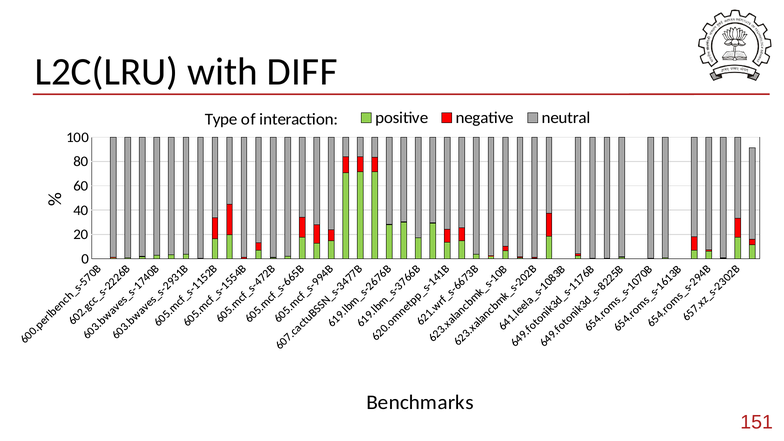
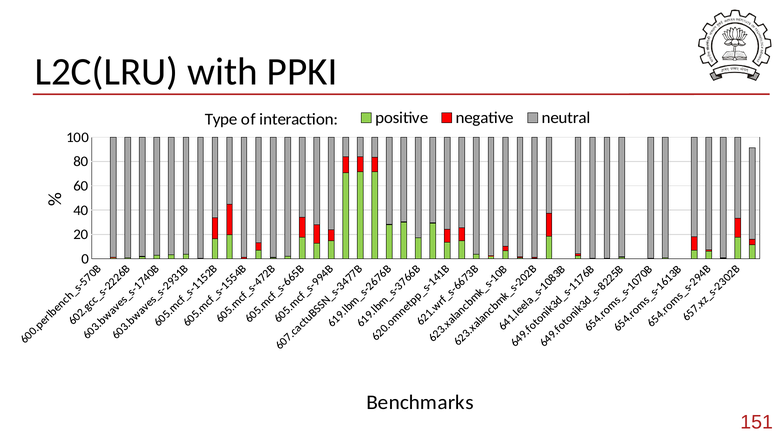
DIFF: DIFF -> PPKI
